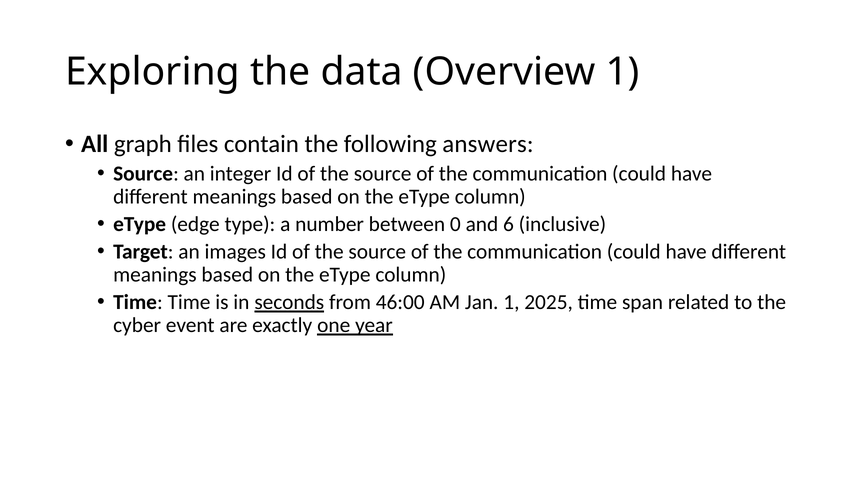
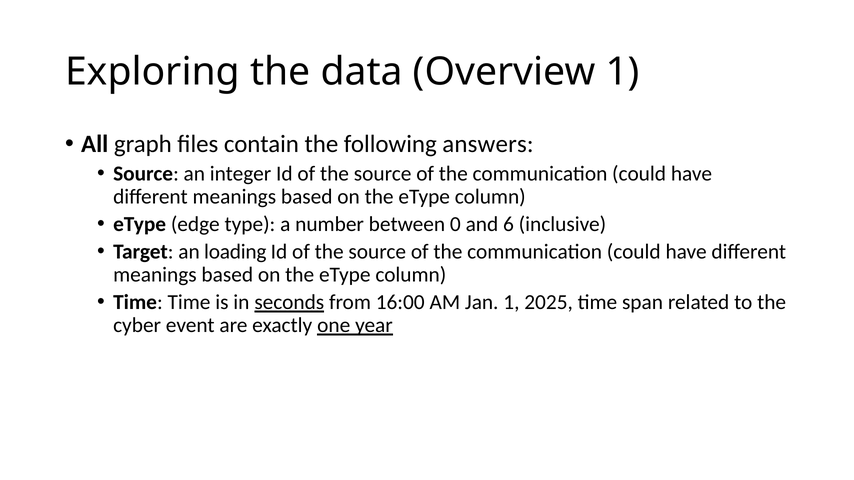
images: images -> loading
46:00: 46:00 -> 16:00
